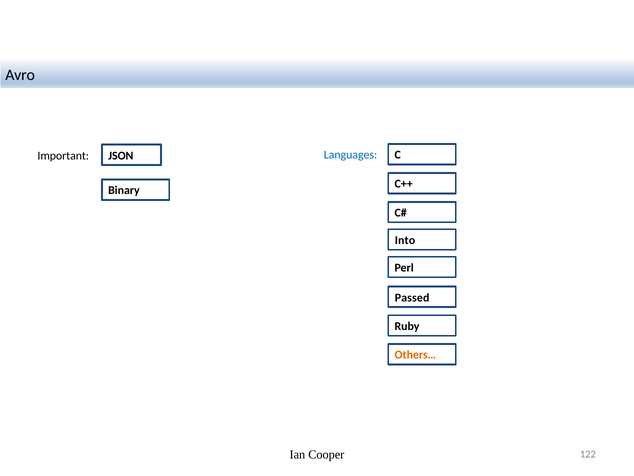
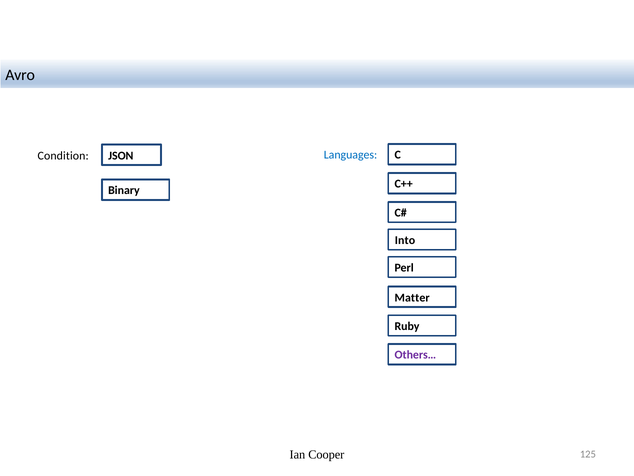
Important: Important -> Condition
Passed: Passed -> Matter
Others… colour: orange -> purple
122: 122 -> 125
